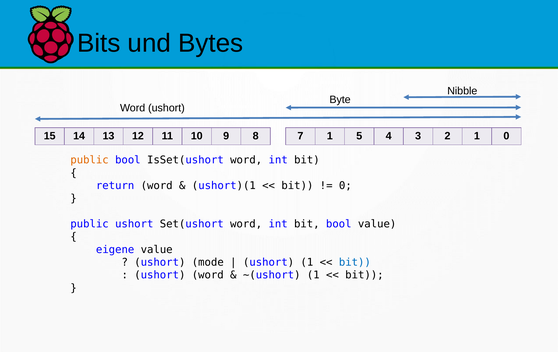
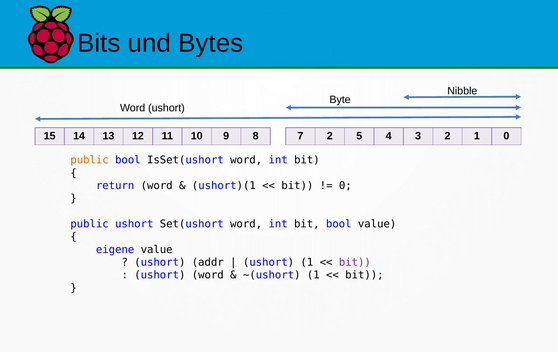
7 1: 1 -> 2
mode: mode -> addr
bit at (355, 262) colour: blue -> purple
